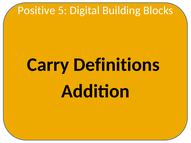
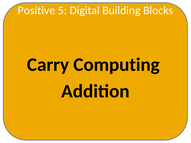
Definitions: Definitions -> Computing
